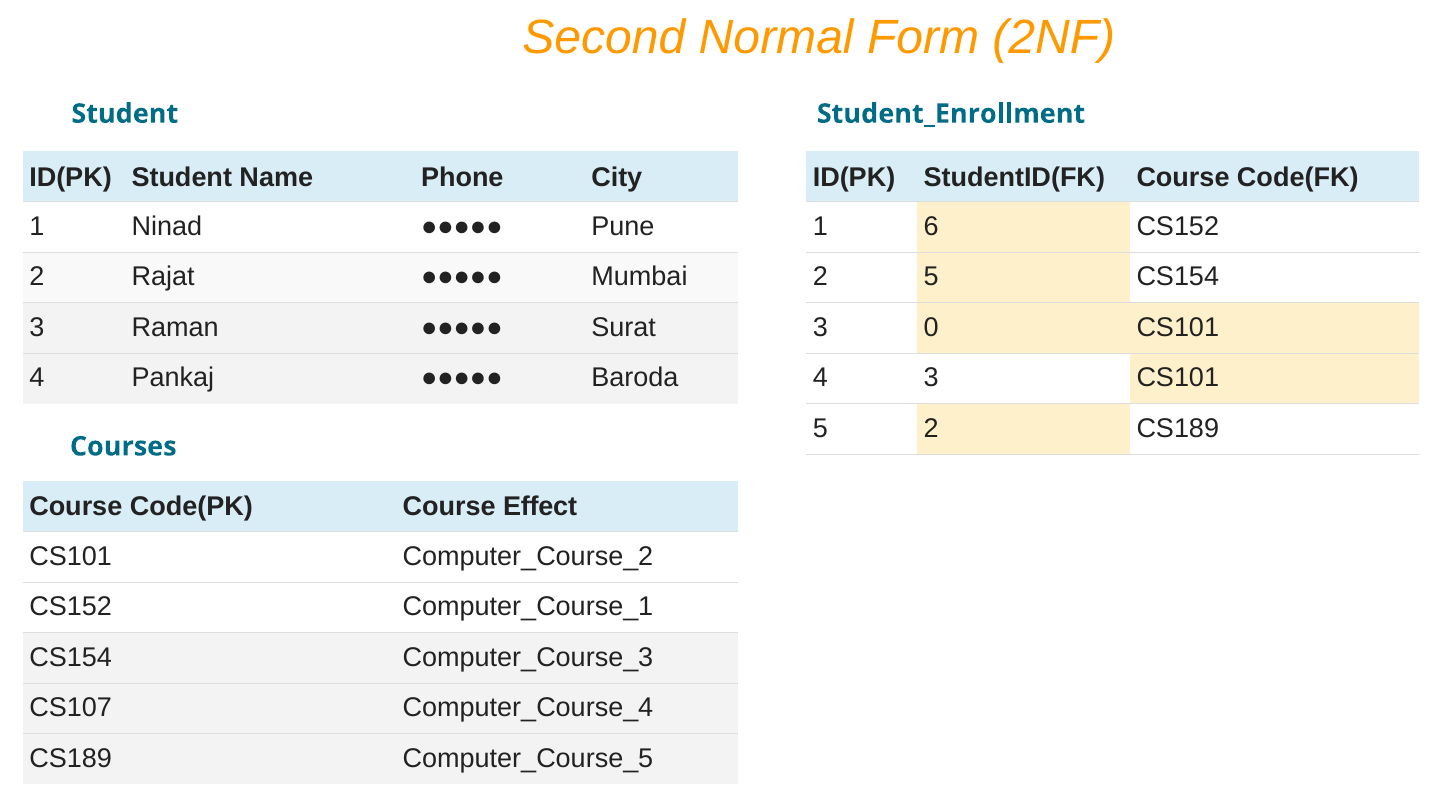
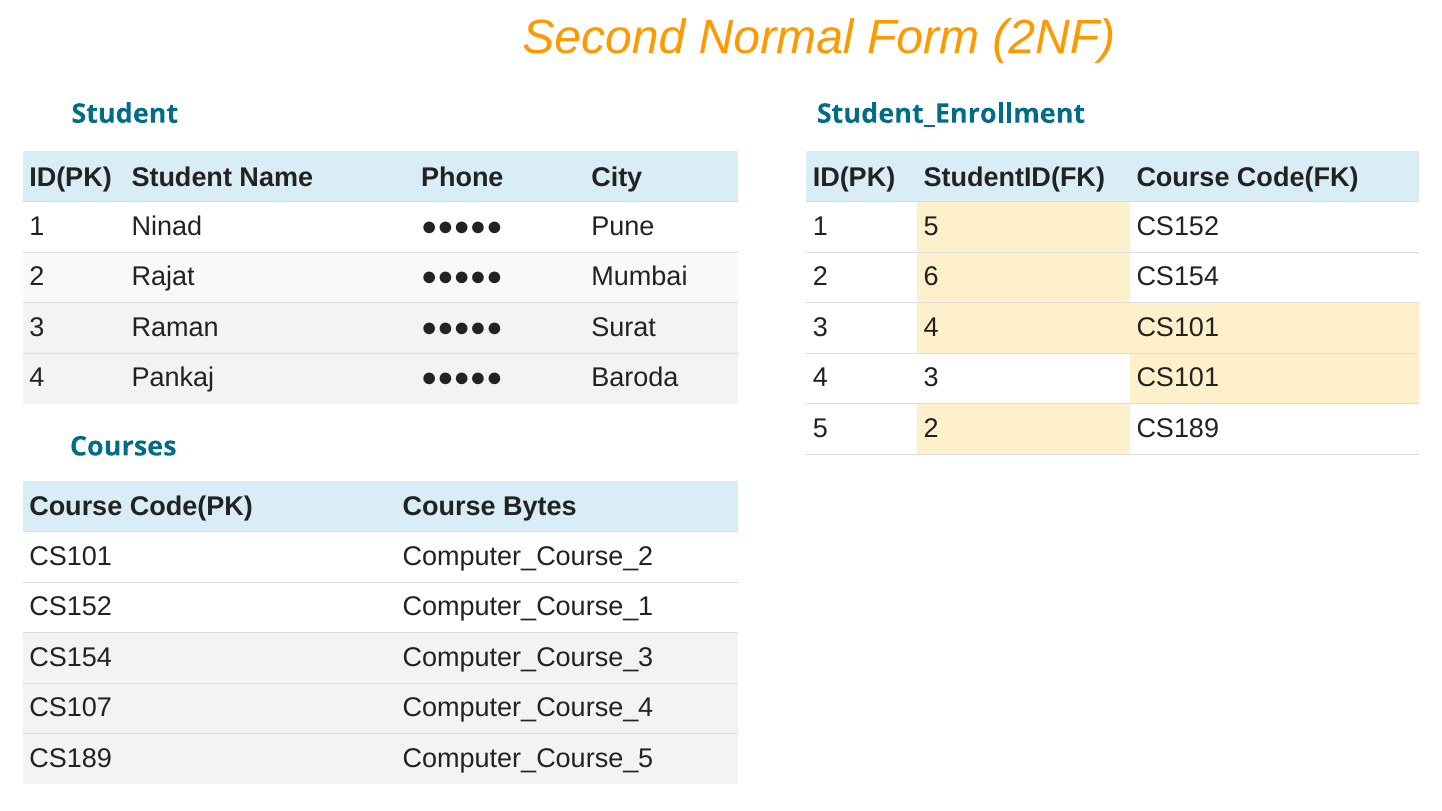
1 6: 6 -> 5
2 5: 5 -> 6
3 0: 0 -> 4
Effect: Effect -> Bytes
